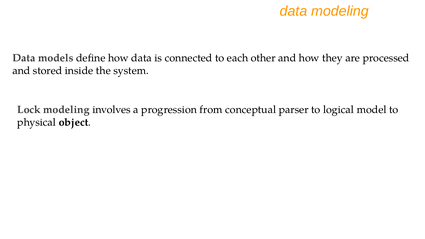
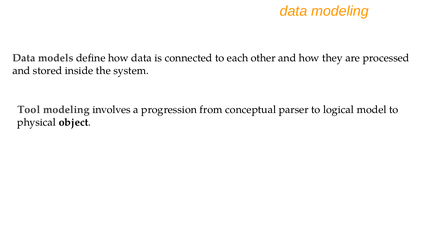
Lock: Lock -> Tool
